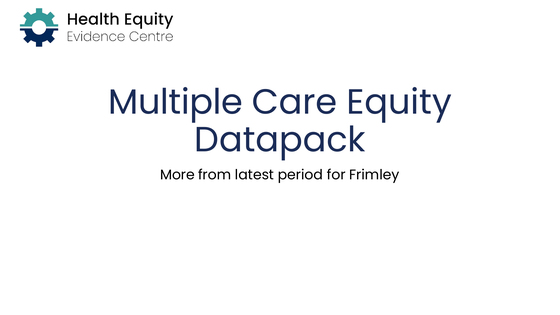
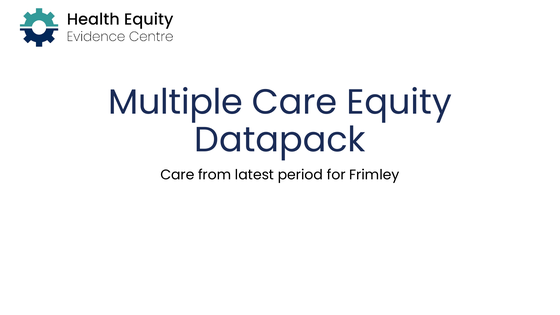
More at (177, 175): More -> Care
